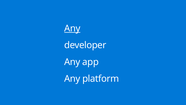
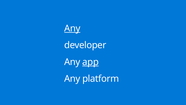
app underline: none -> present
